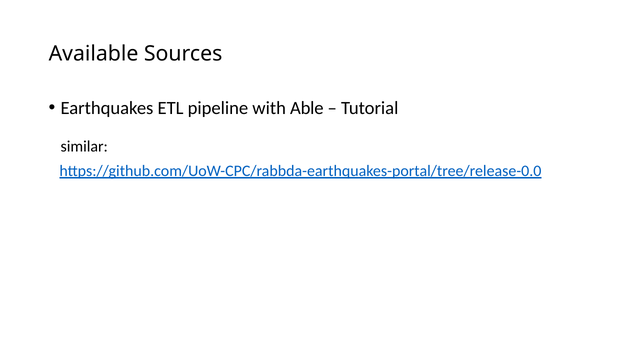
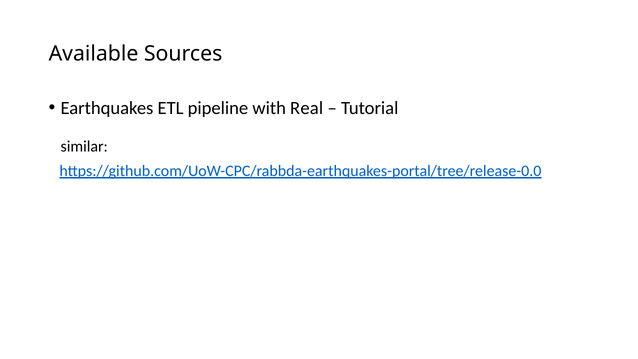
Able: Able -> Real
